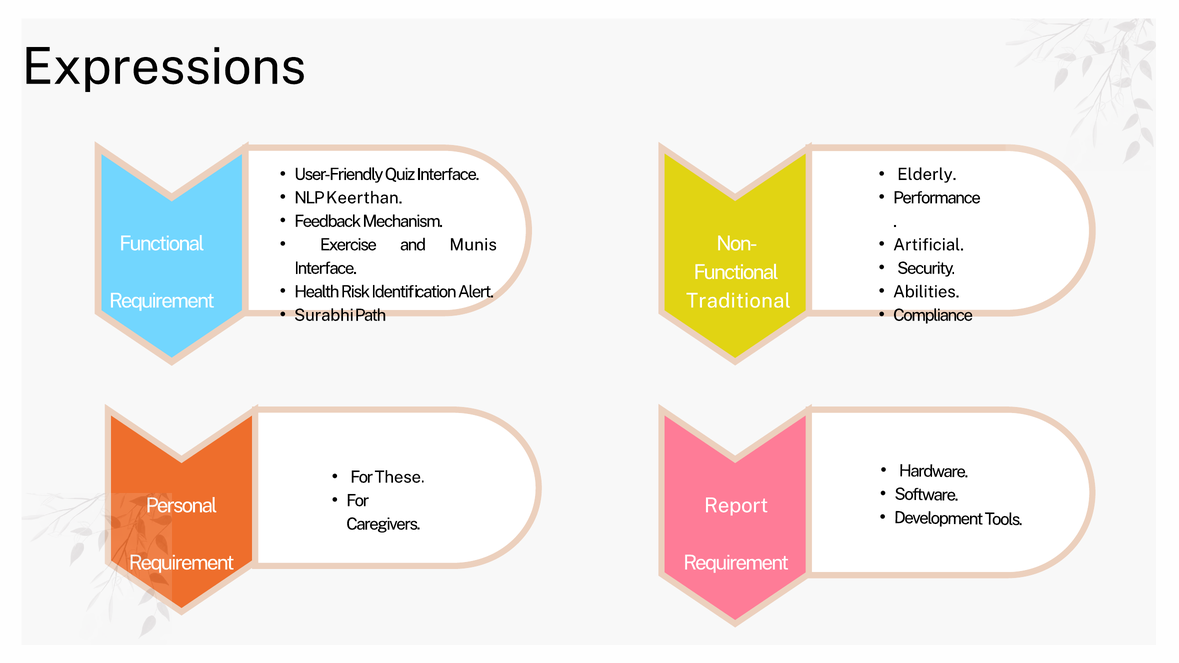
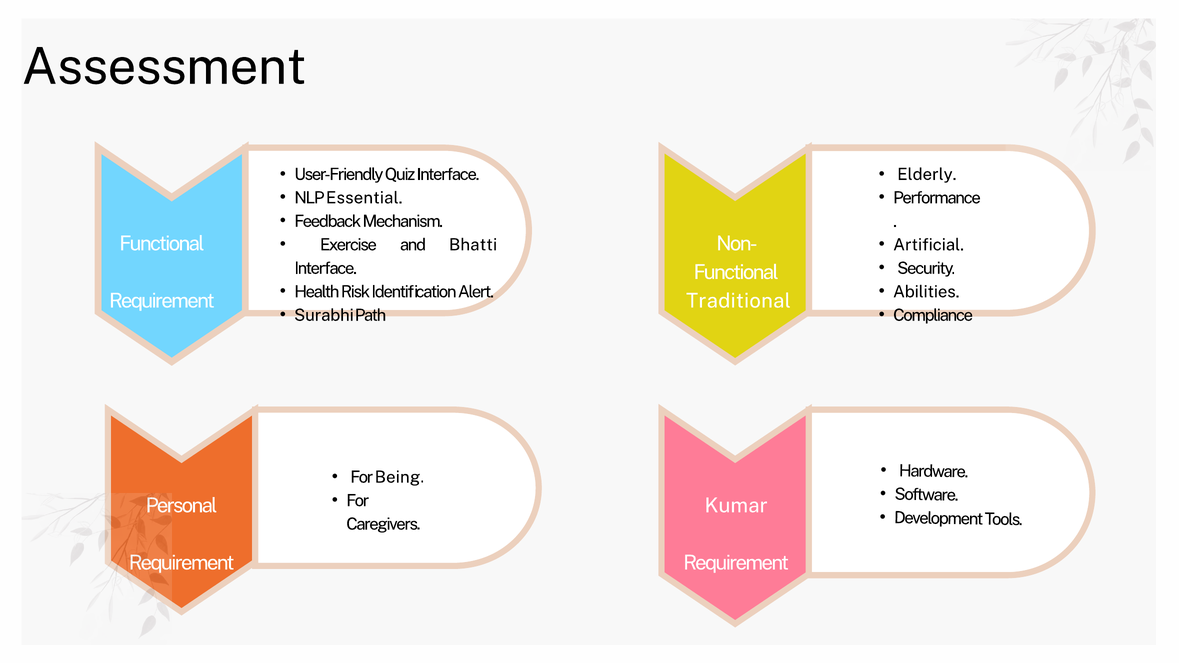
Expressions: Expressions -> Assessment
Keerthan: Keerthan -> Essential
Munis: Munis -> Bhatti
These: These -> Being
Report: Report -> Kumar
